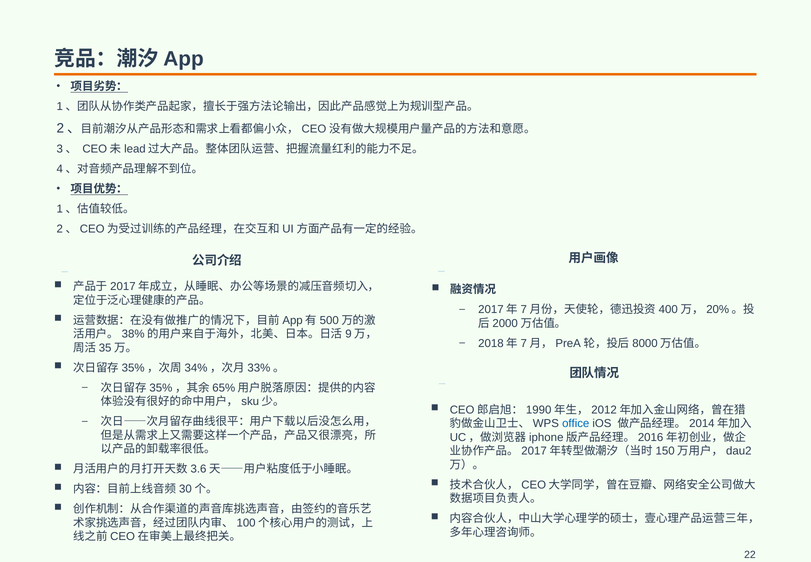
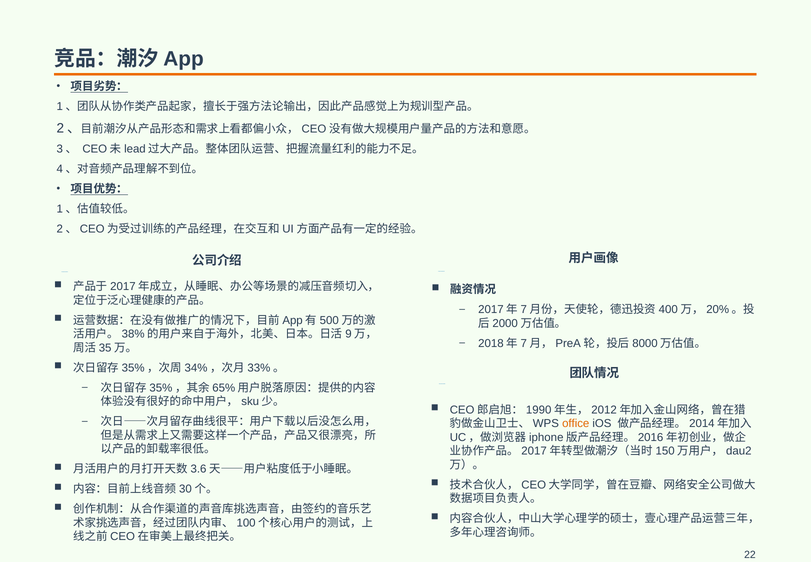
office colour: blue -> orange
